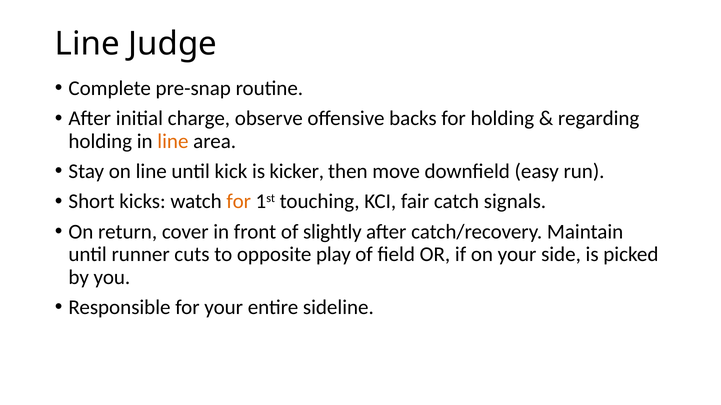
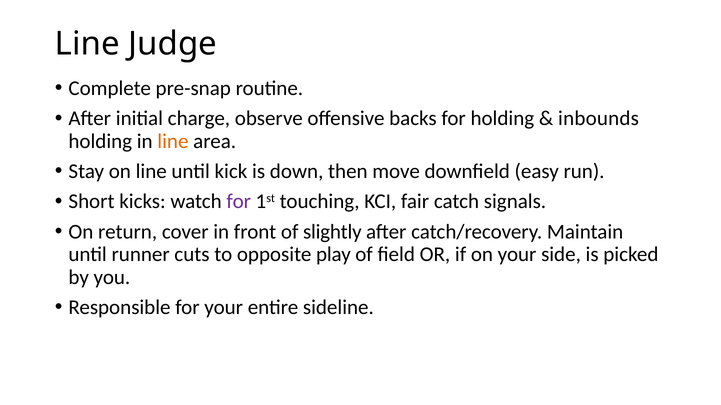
regarding: regarding -> inbounds
kicker: kicker -> down
for at (239, 202) colour: orange -> purple
